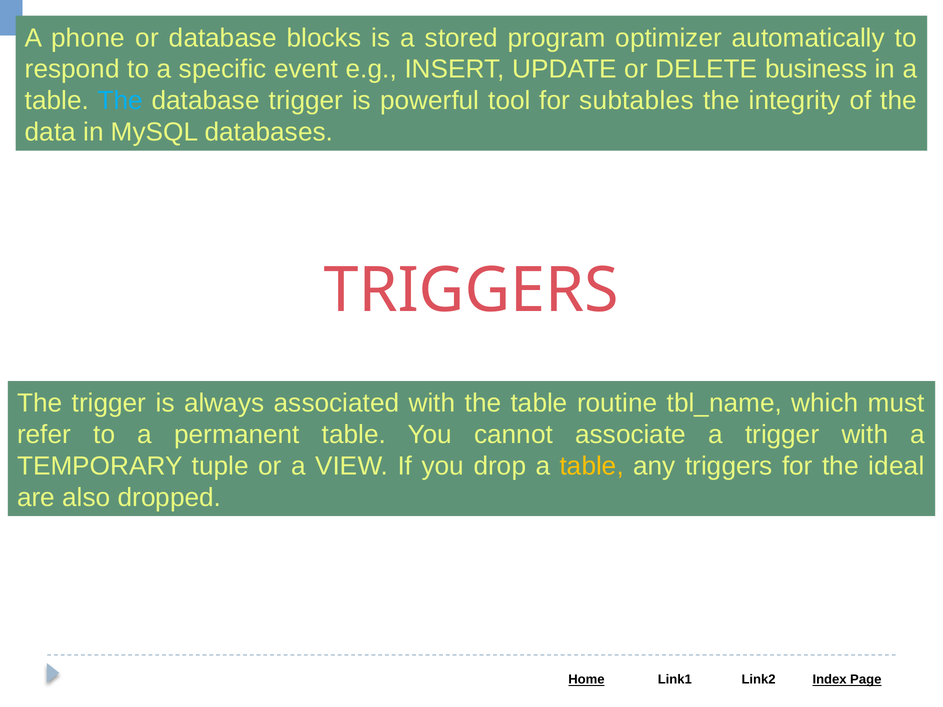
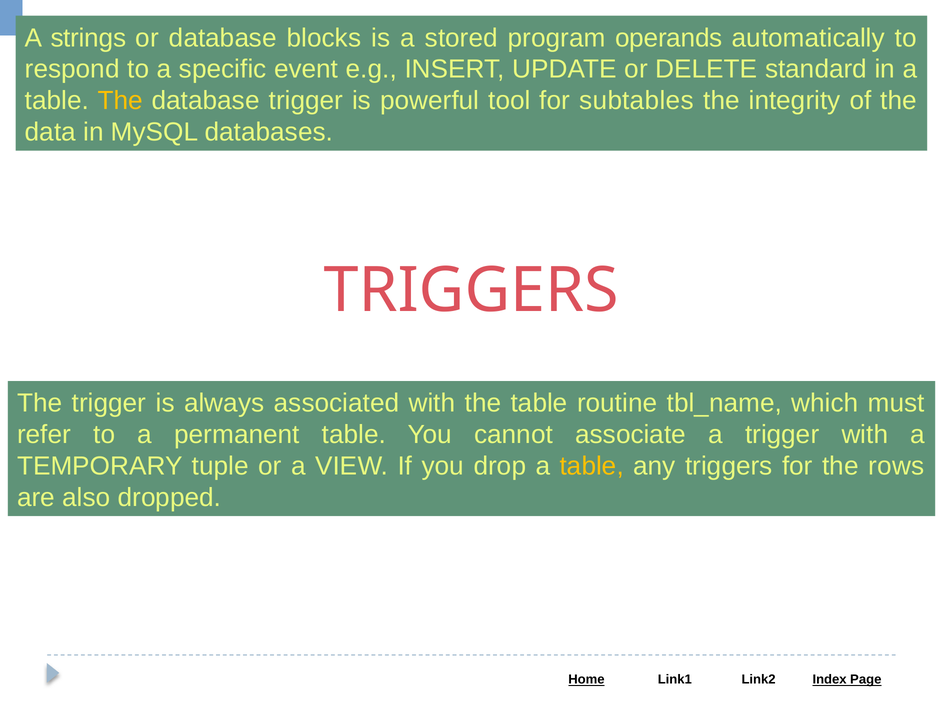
phone: phone -> strings
optimizer: optimizer -> operands
business: business -> standard
The at (120, 101) colour: light blue -> yellow
ideal: ideal -> rows
